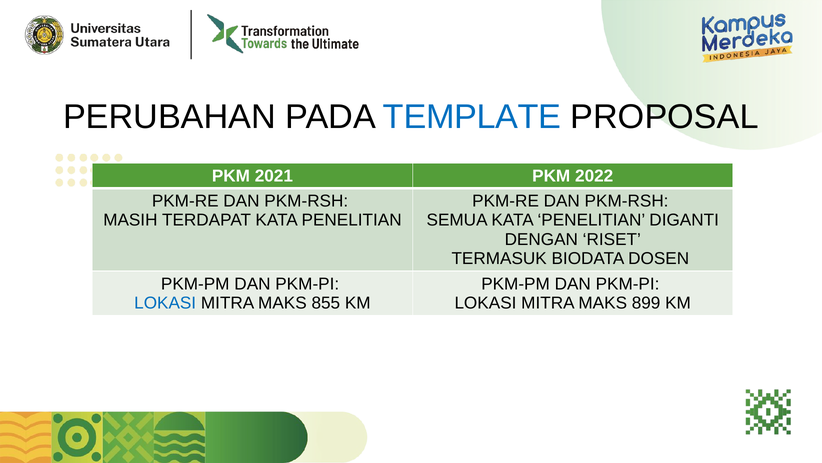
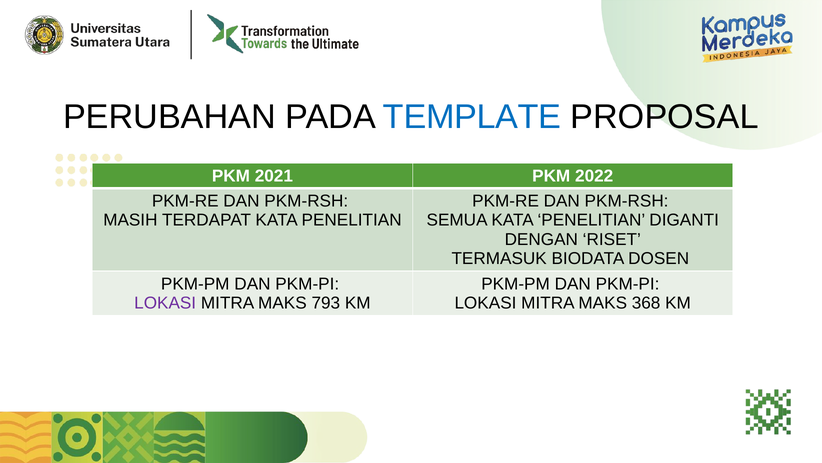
LOKASI at (165, 303) colour: blue -> purple
855: 855 -> 793
899: 899 -> 368
